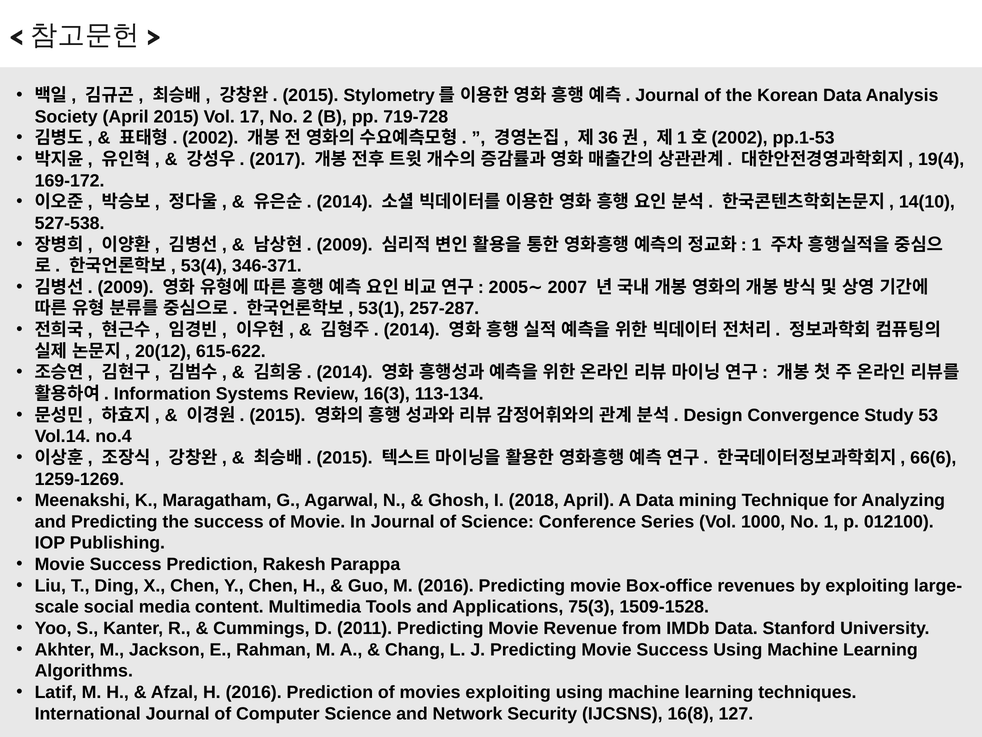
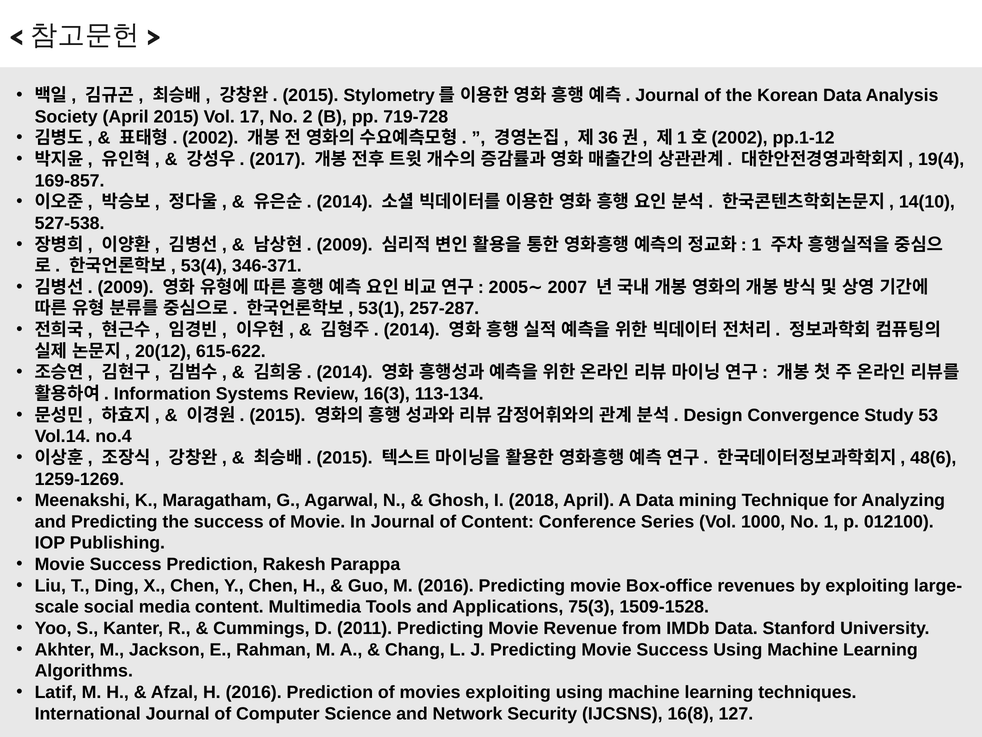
pp.1-53: pp.1-53 -> pp.1-12
169-172: 169-172 -> 169-857
66(6: 66(6 -> 48(6
of Science: Science -> Content
